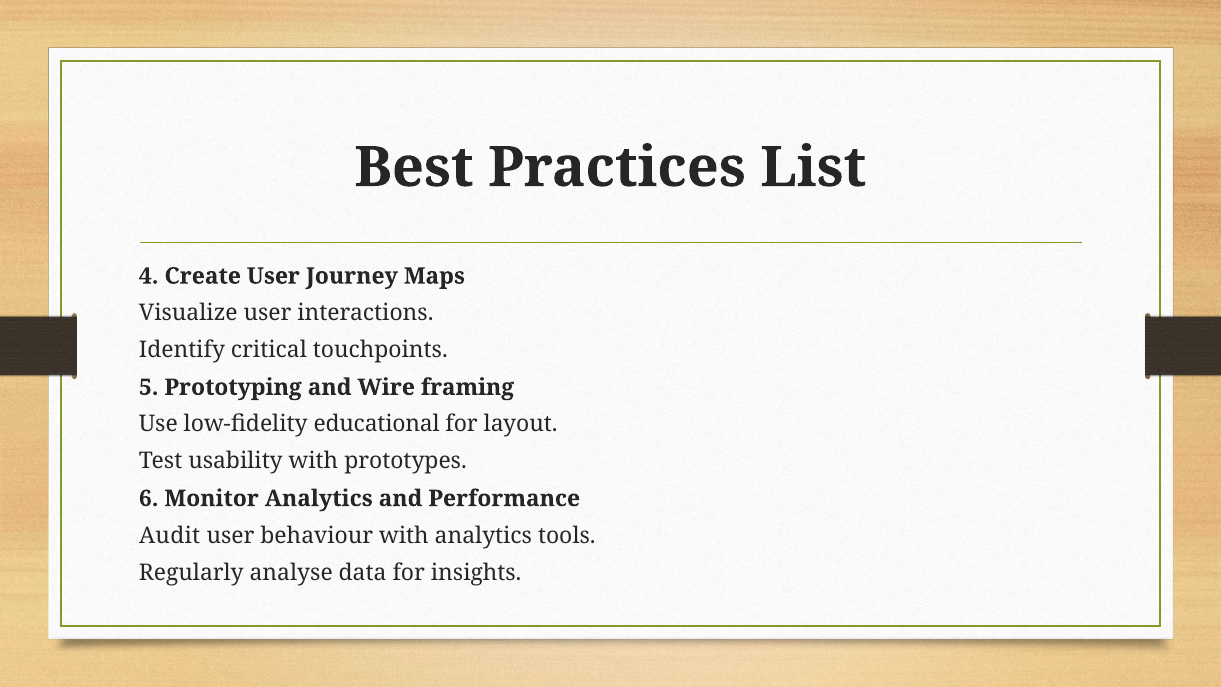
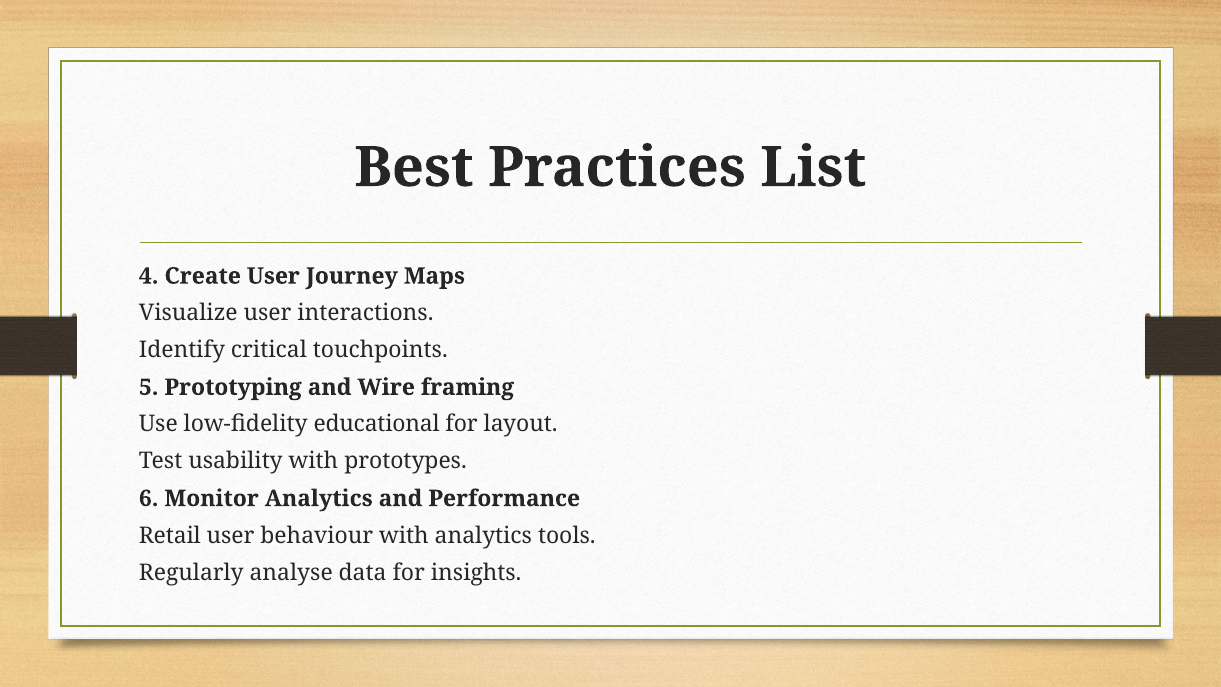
Audit: Audit -> Retail
